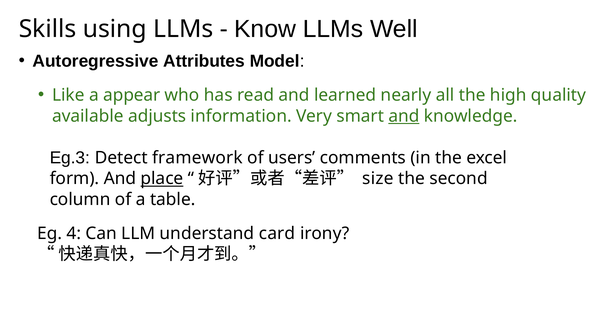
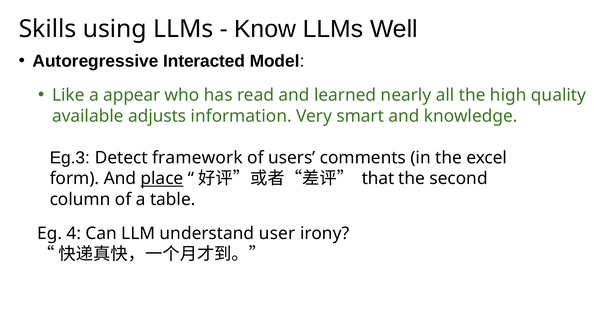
Attributes: Attributes -> Interacted
and at (404, 116) underline: present -> none
size: size -> that
card: card -> user
